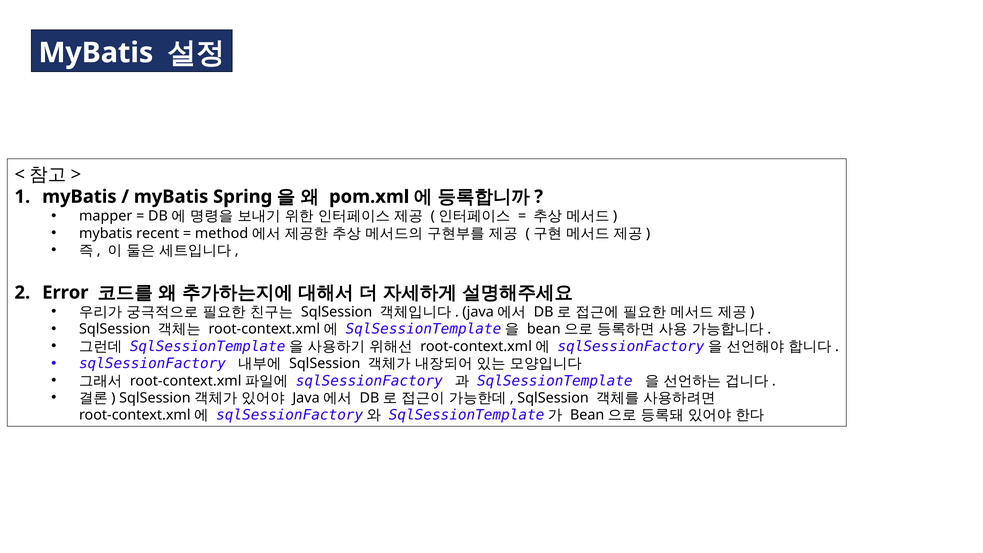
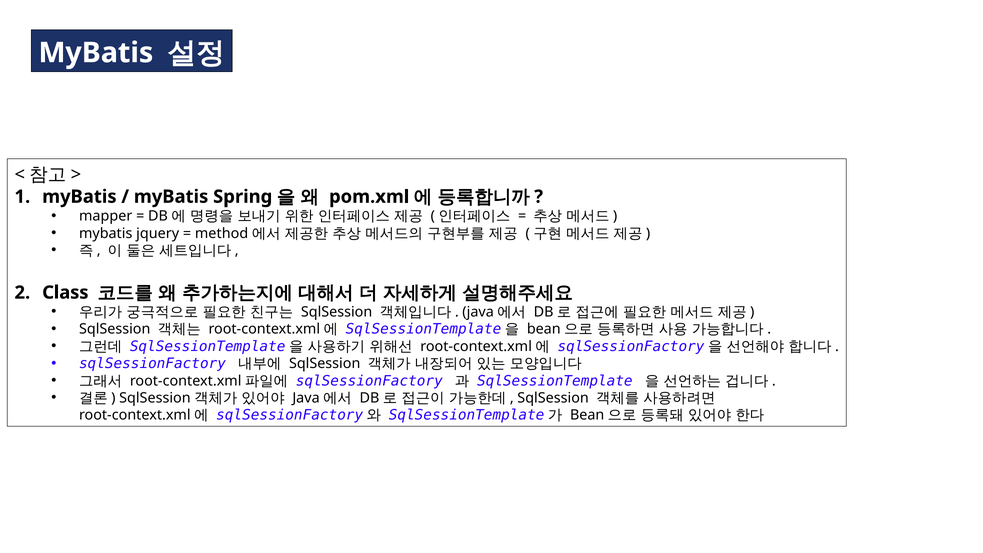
recent: recent -> jquery
Error: Error -> Class
